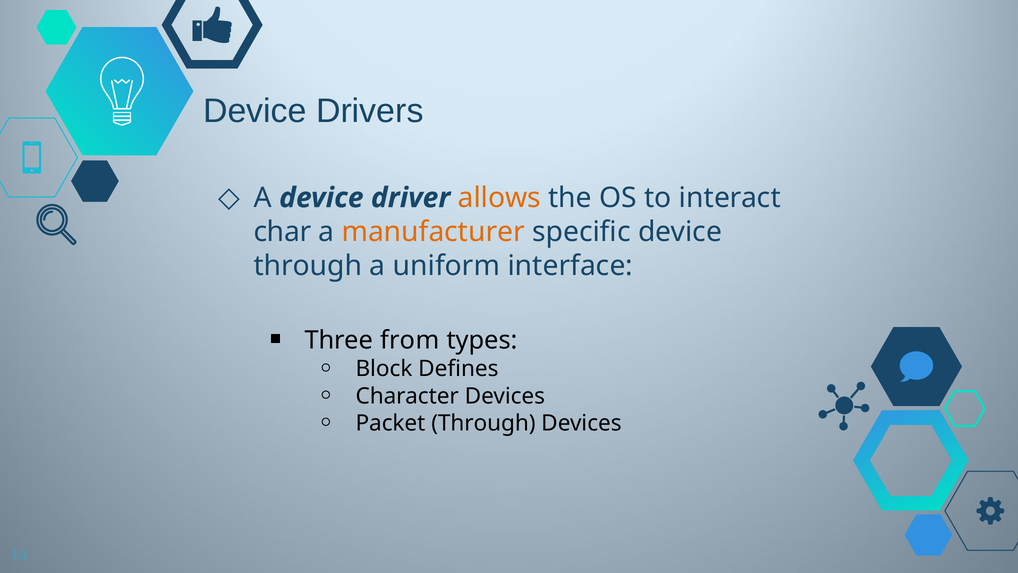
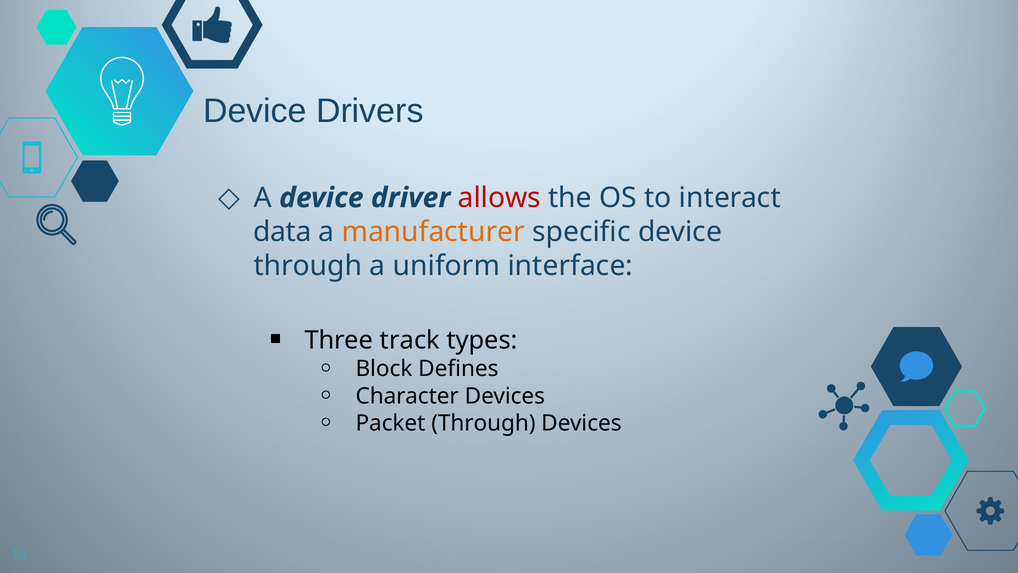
allows colour: orange -> red
char: char -> data
from: from -> track
